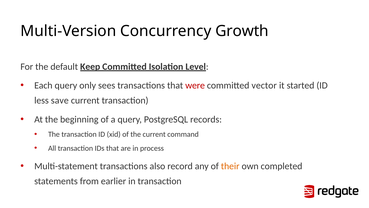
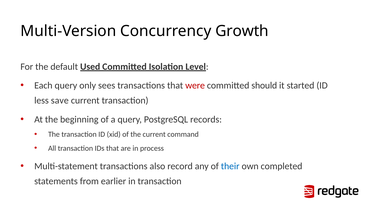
Keep: Keep -> Used
vector: vector -> should
their colour: orange -> blue
